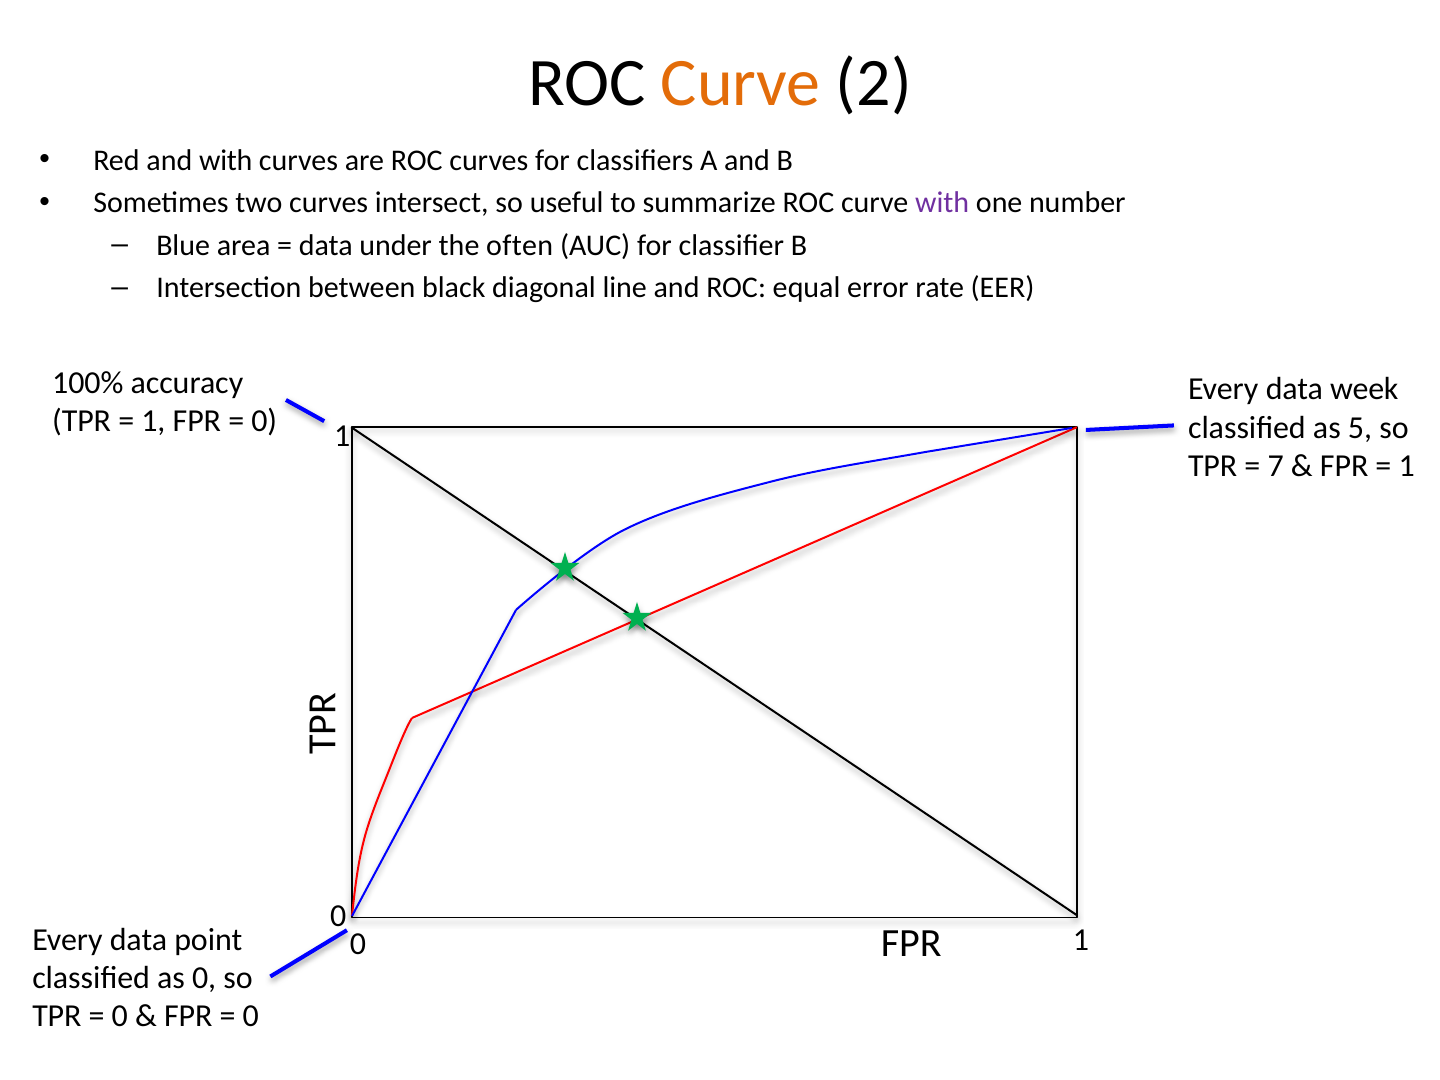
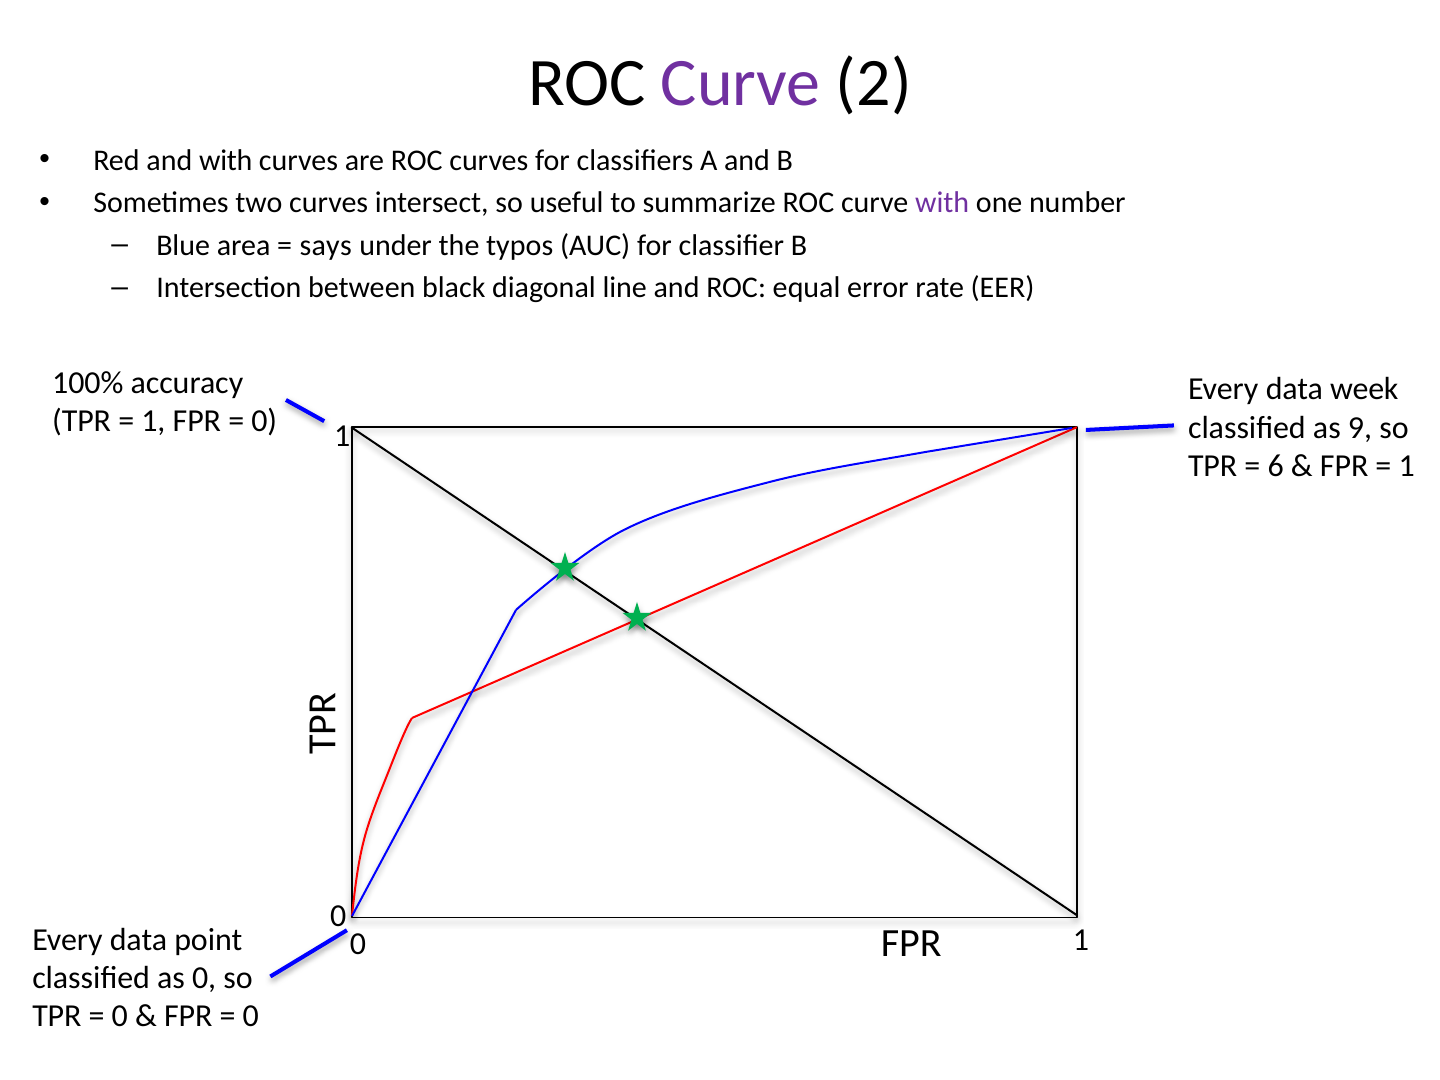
Curve at (741, 83) colour: orange -> purple
data at (326, 246): data -> says
often: often -> typos
5: 5 -> 9
7: 7 -> 6
